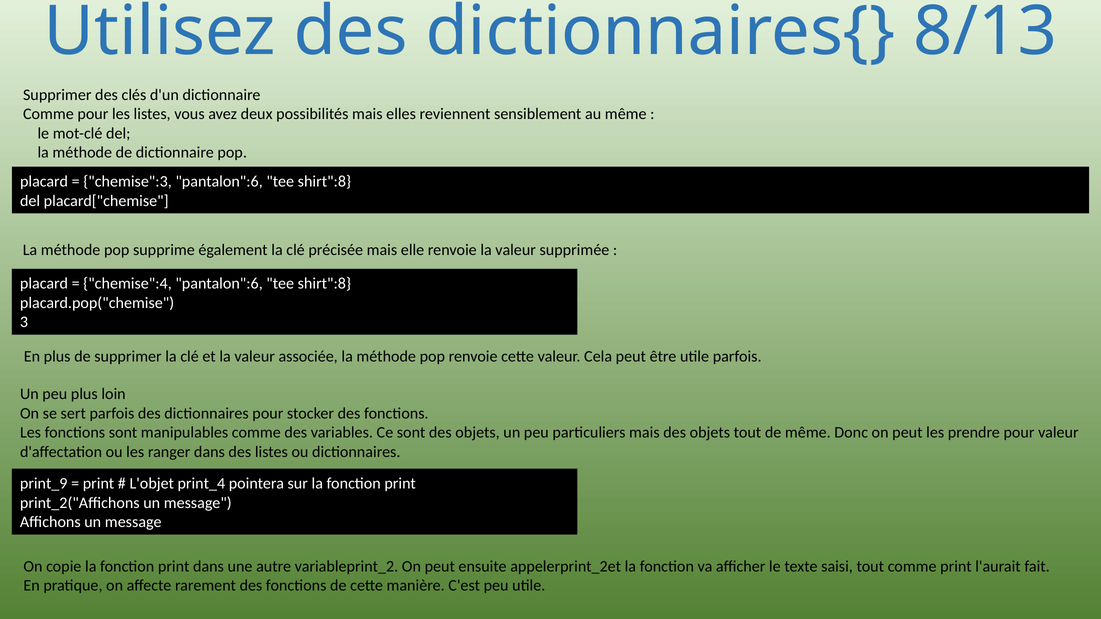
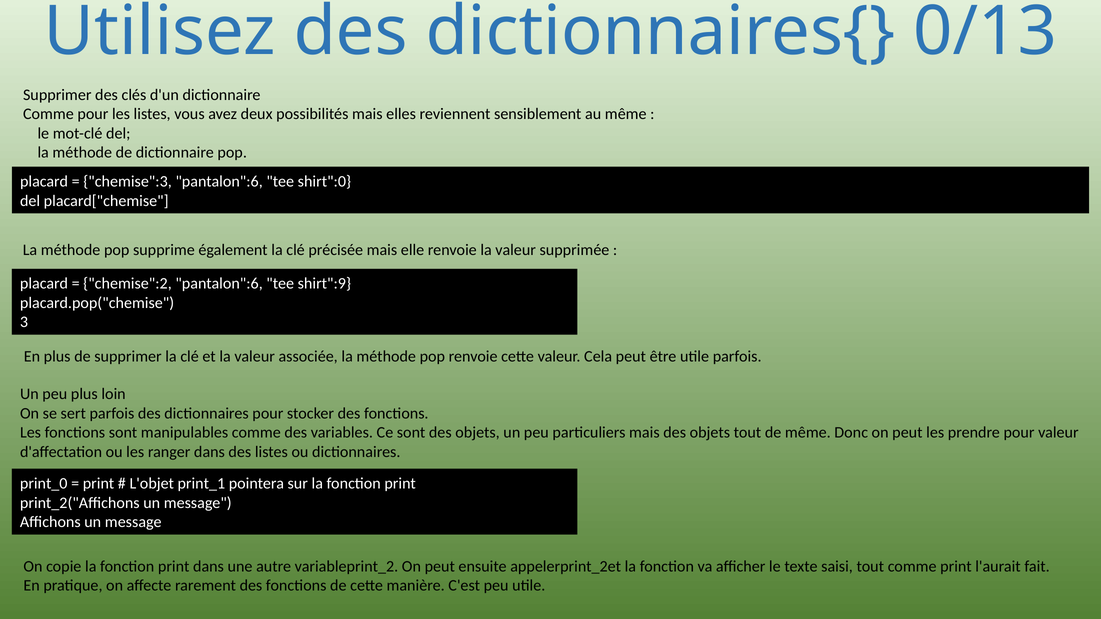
8/13: 8/13 -> 0/13
chemise":3 pantalon":6 tee shirt":8: shirt":8 -> shirt":0
chemise":4: chemise":4 -> chemise":2
shirt":8 at (324, 284): shirt":8 -> shirt":9
print_9: print_9 -> print_0
print_4: print_4 -> print_1
